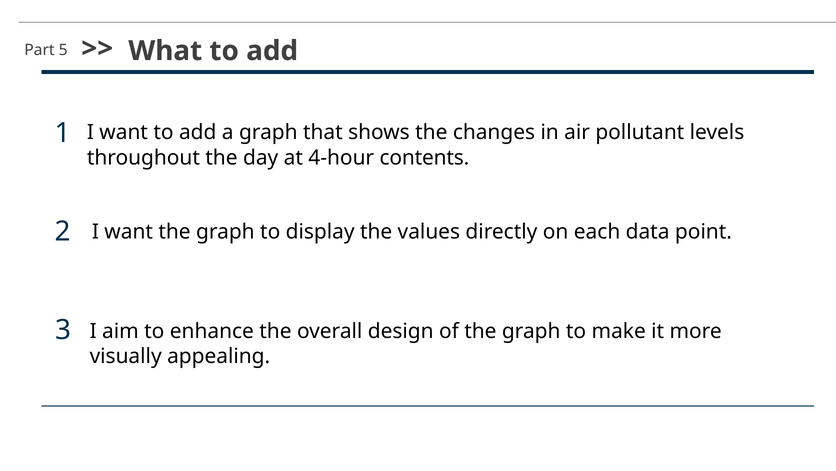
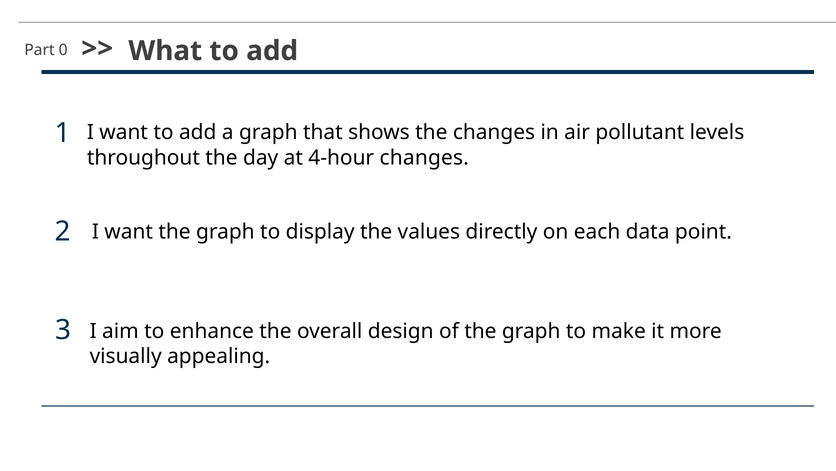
5: 5 -> 0
4-hour contents: contents -> changes
